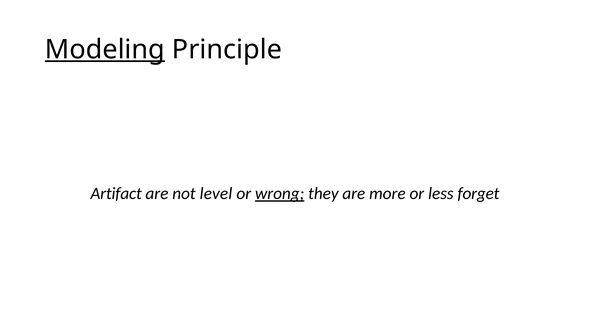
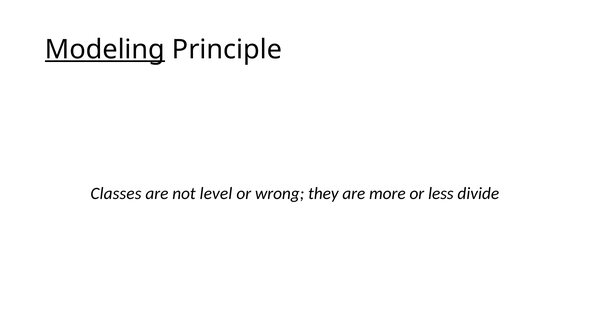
Artifact: Artifact -> Classes
wrong underline: present -> none
forget: forget -> divide
